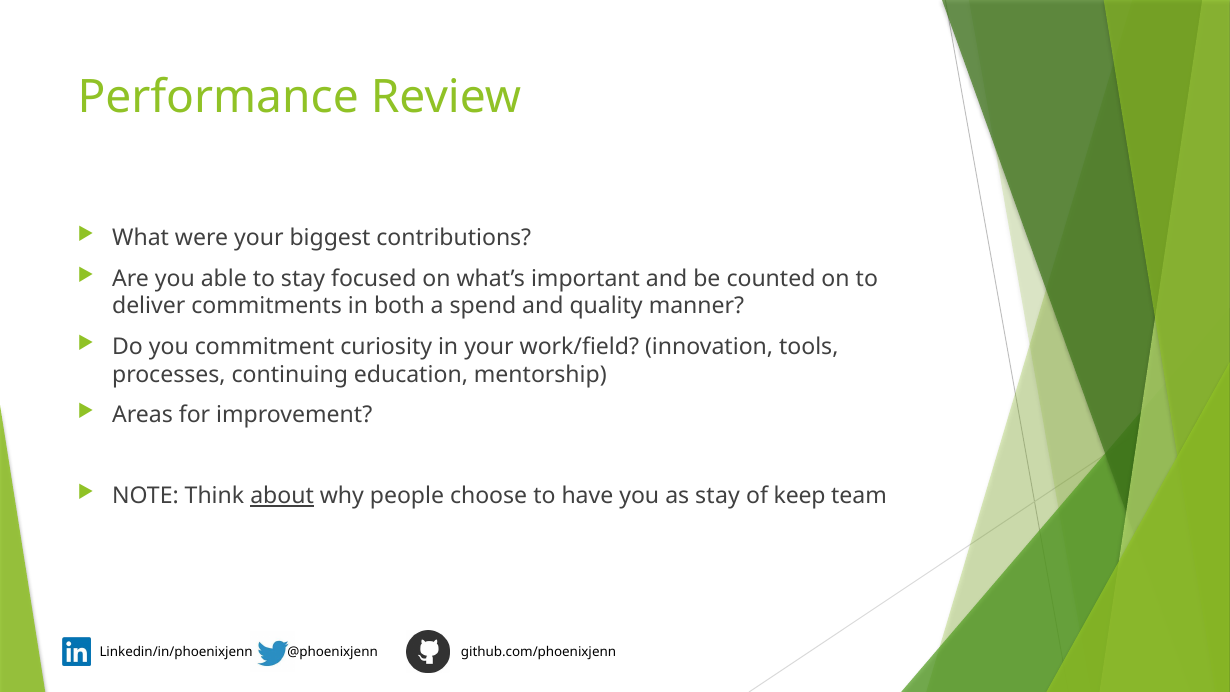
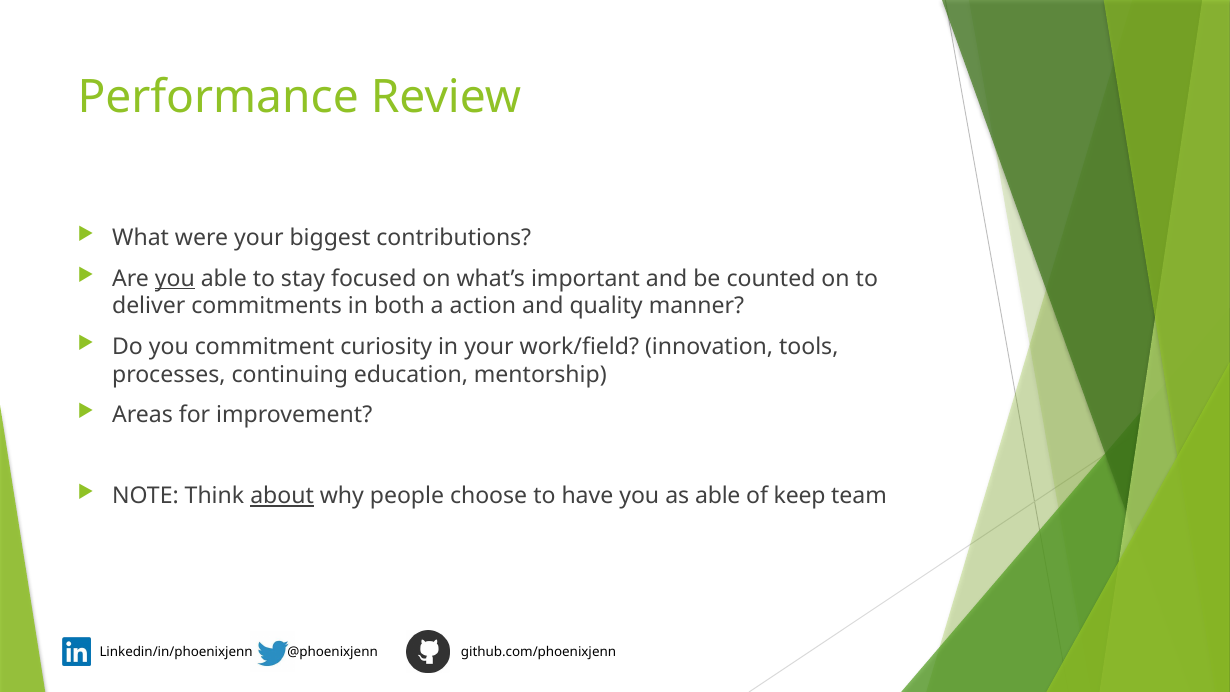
you at (175, 279) underline: none -> present
spend: spend -> action
as stay: stay -> able
